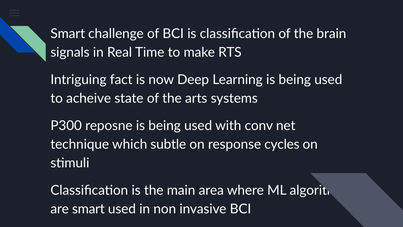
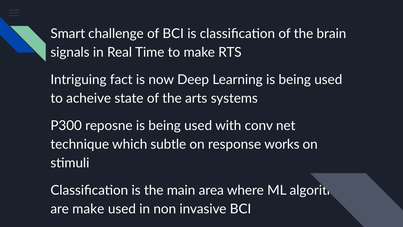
cycles: cycles -> works
are smart: smart -> make
